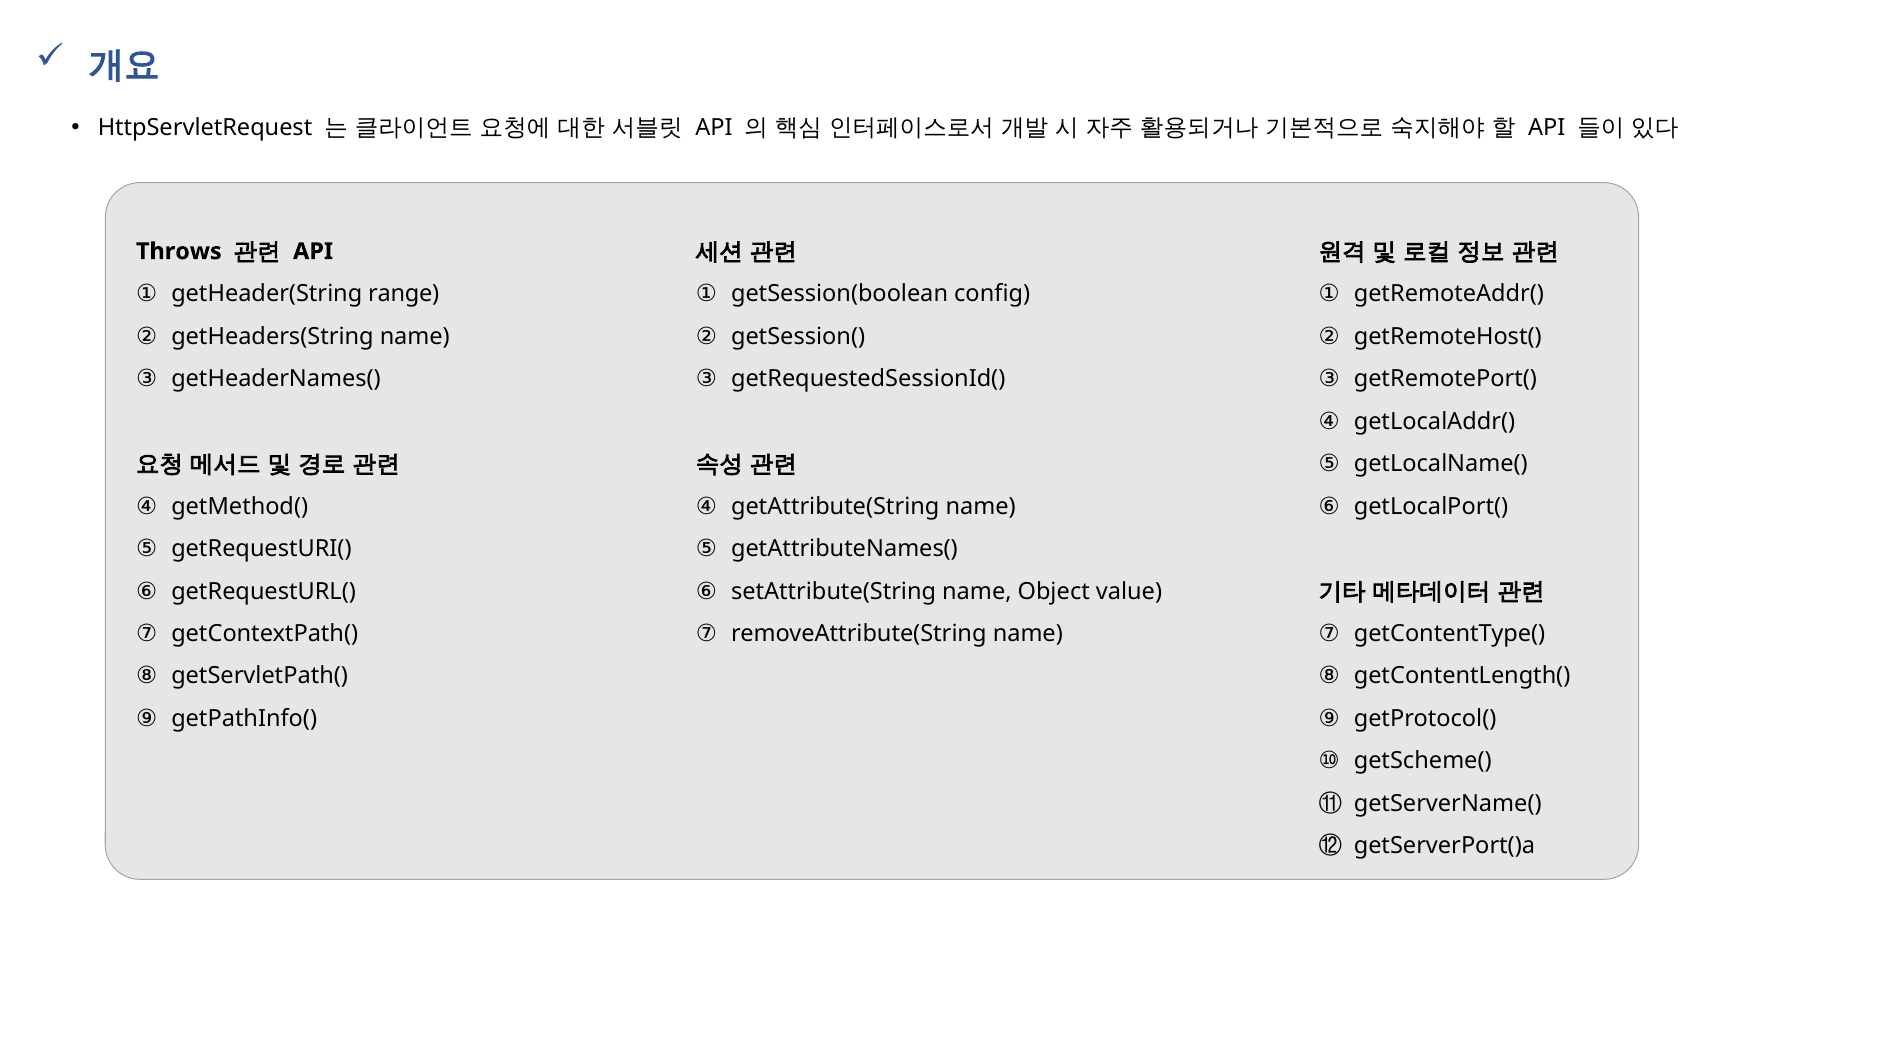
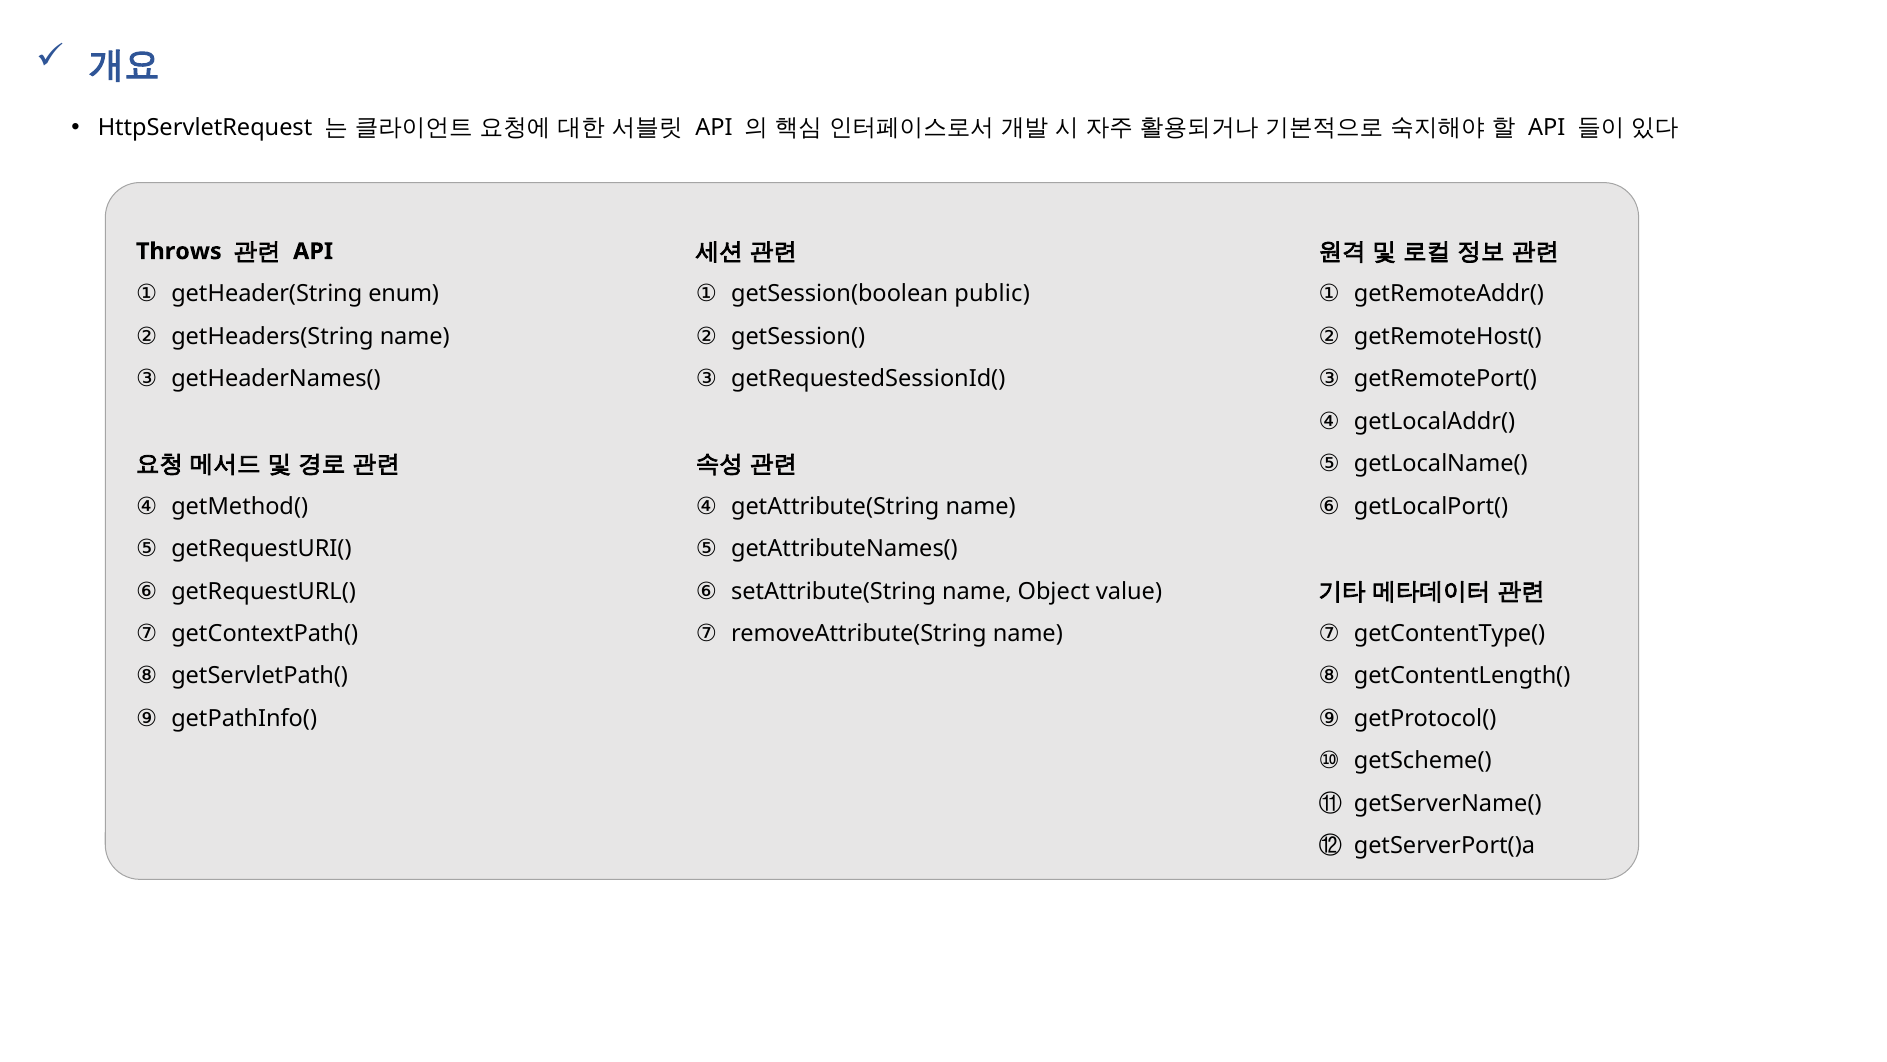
range: range -> enum
config: config -> public
